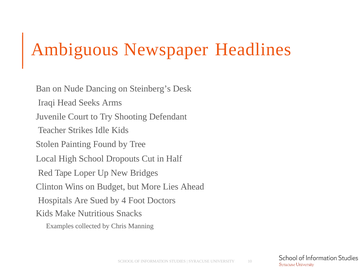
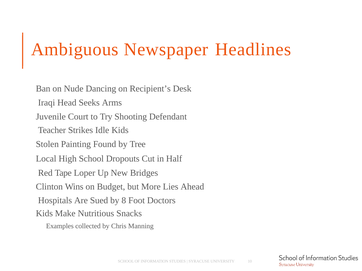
Steinberg’s: Steinberg’s -> Recipient’s
4: 4 -> 8
